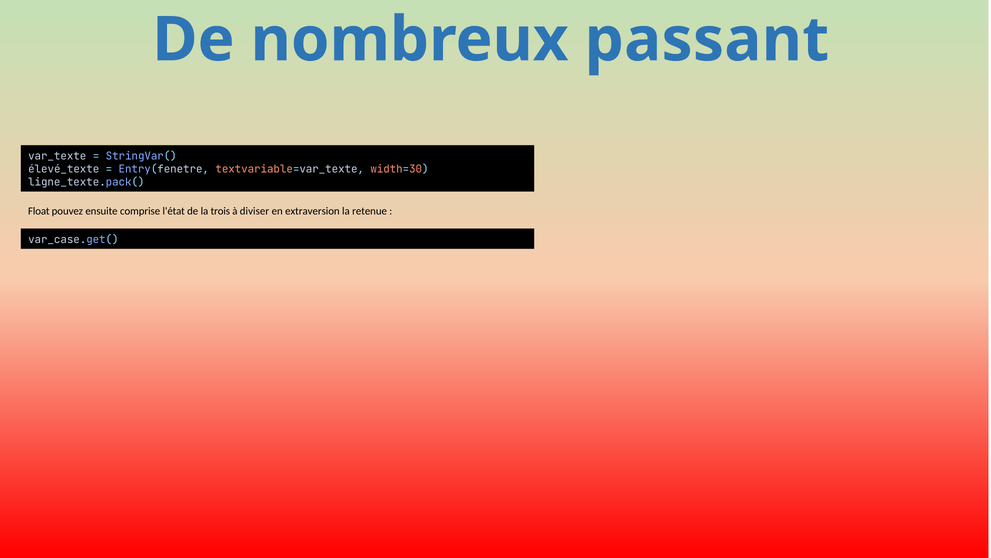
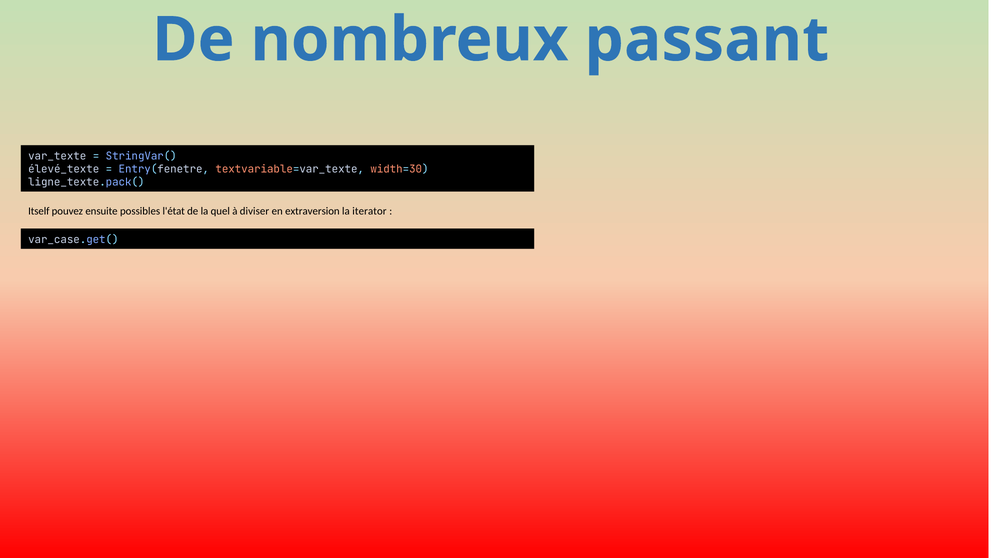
Float: Float -> Itself
comprise: comprise -> possibles
trois: trois -> quel
retenue: retenue -> iterator
